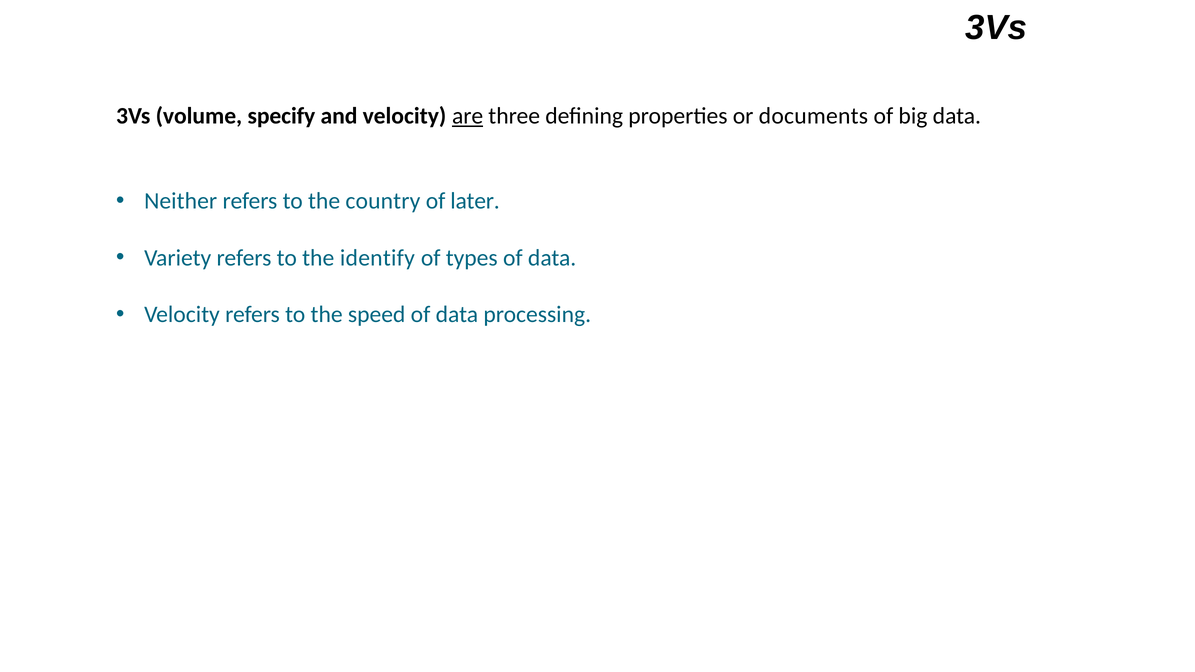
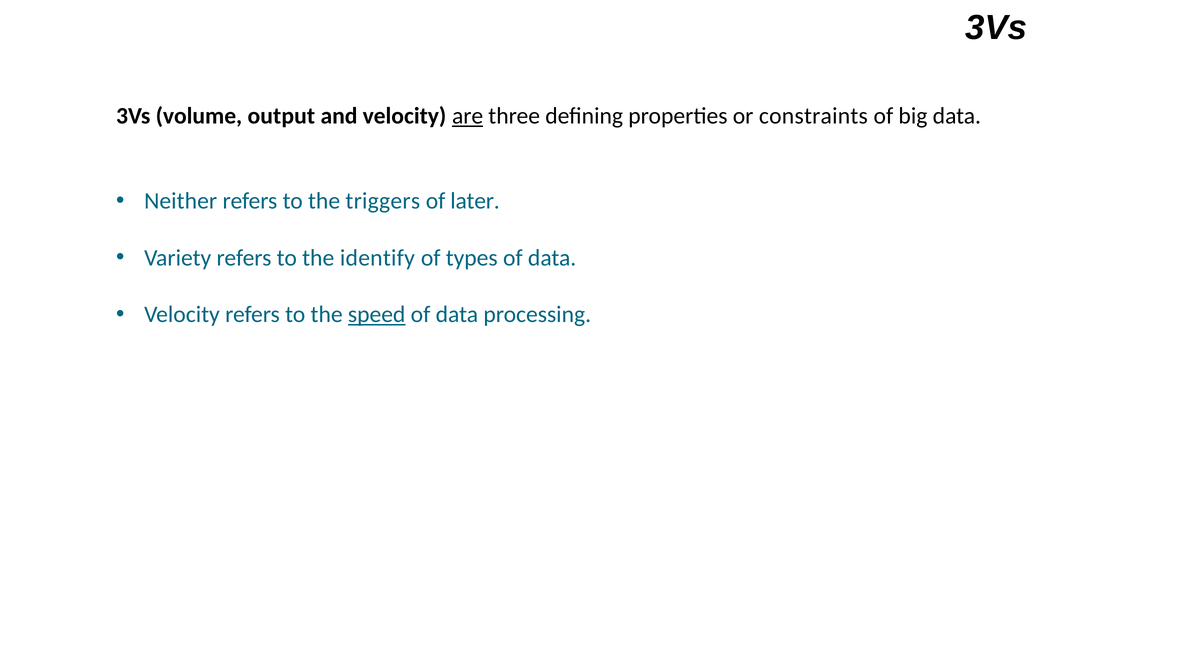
specify: specify -> output
documents: documents -> constraints
country: country -> triggers
speed underline: none -> present
